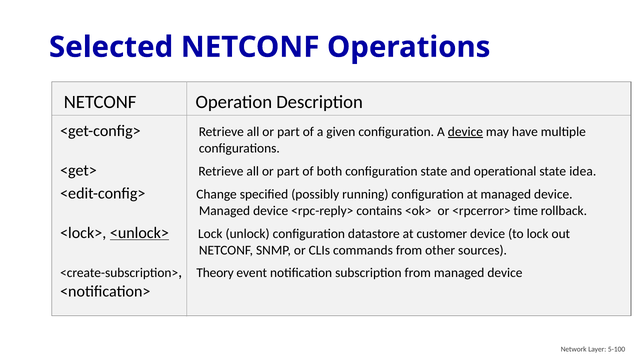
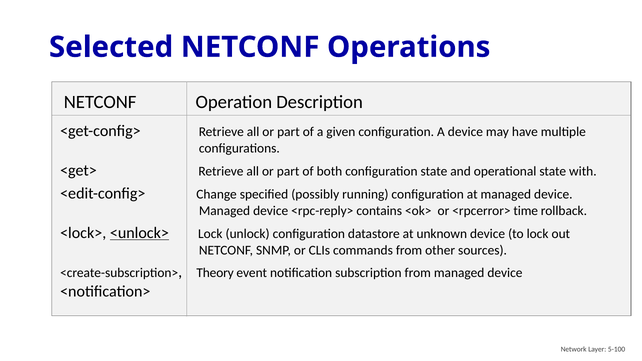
device at (465, 132) underline: present -> none
idea: idea -> with
customer: customer -> unknown
